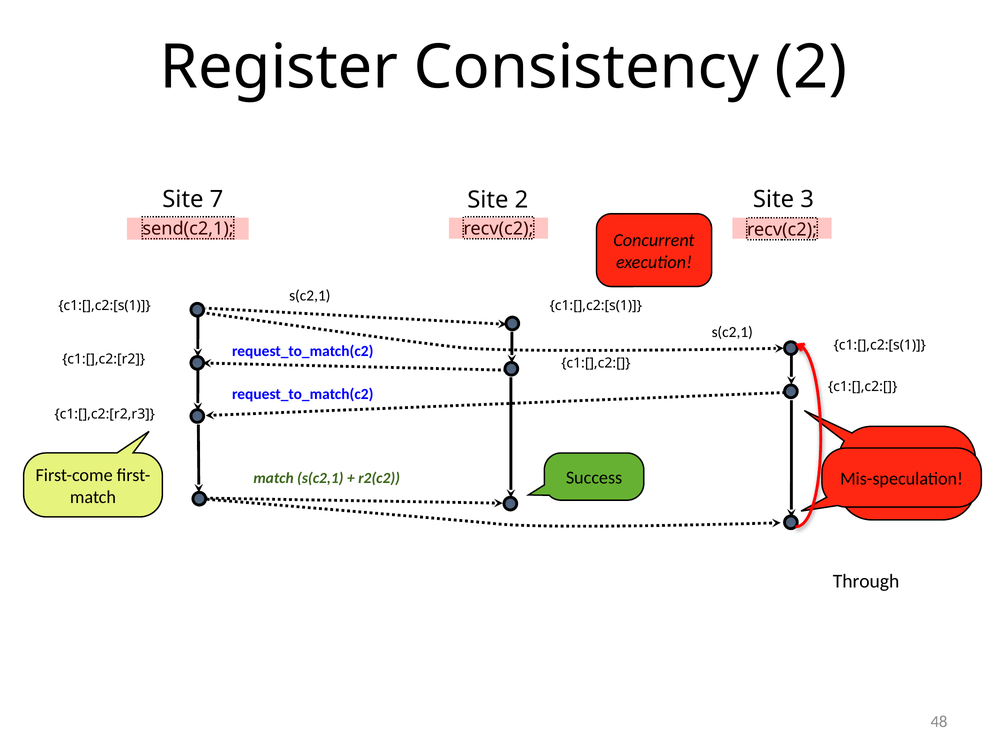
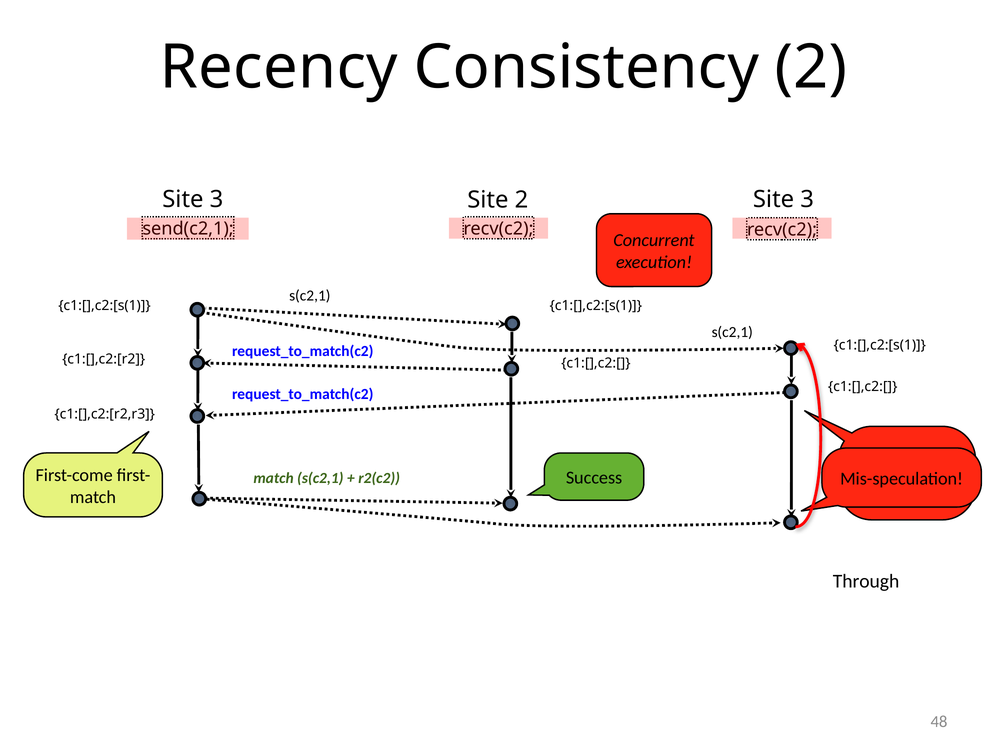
Register: Register -> Recency
7 at (217, 199): 7 -> 3
